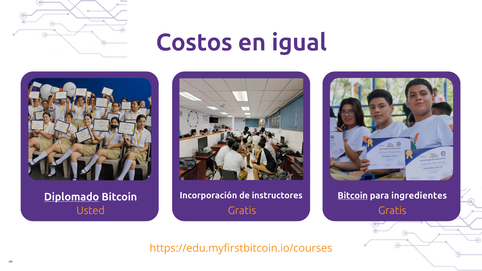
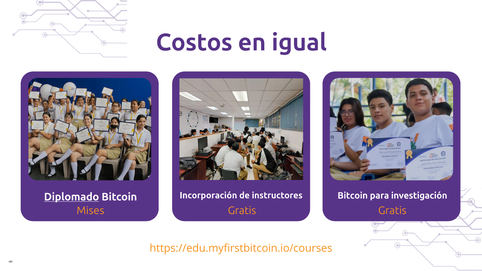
Bitcoin at (353, 196) underline: present -> none
ingredientes: ingredientes -> investigación
Usted: Usted -> Mises
